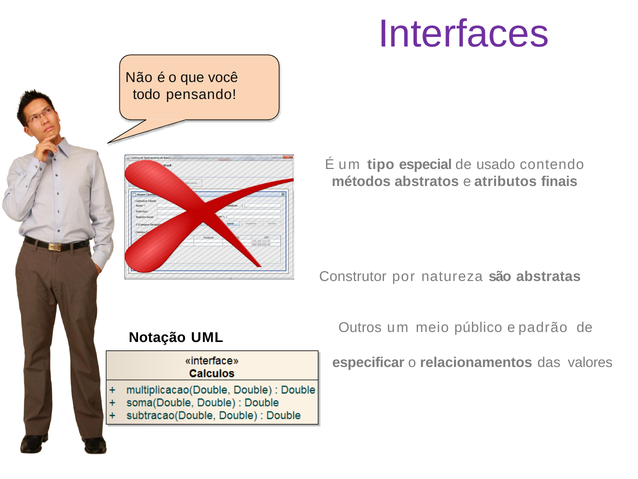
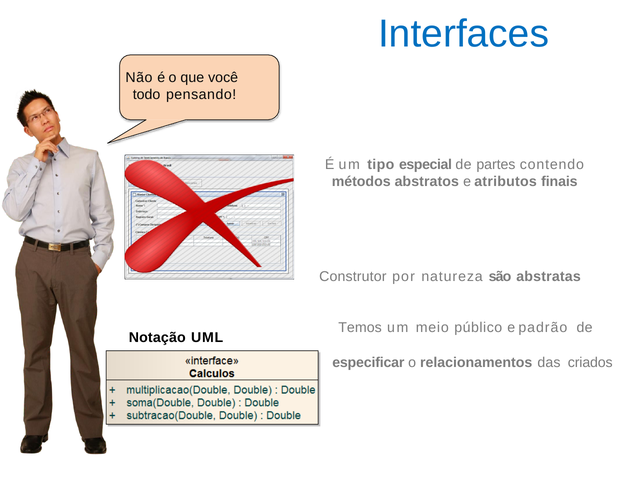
Interfaces colour: purple -> blue
usado: usado -> partes
Outros: Outros -> Temos
valores: valores -> criados
